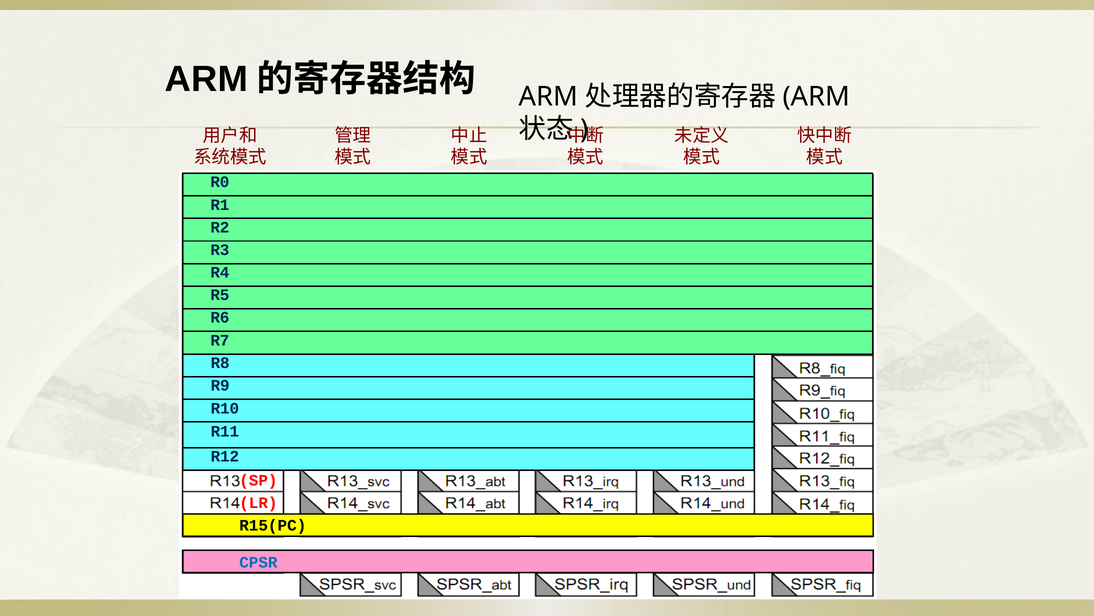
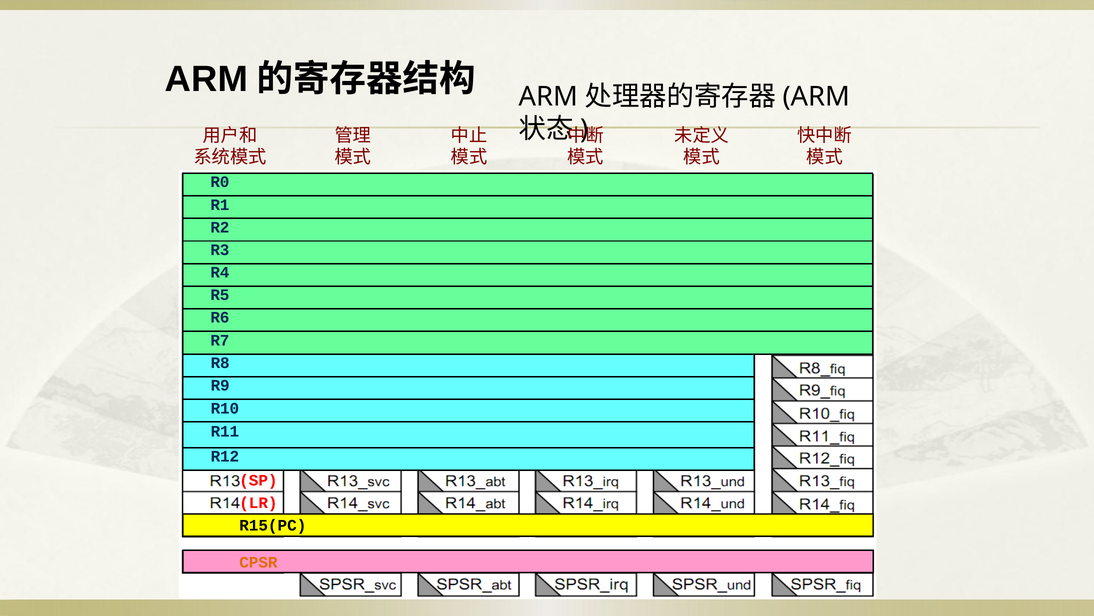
CPSR colour: blue -> orange
